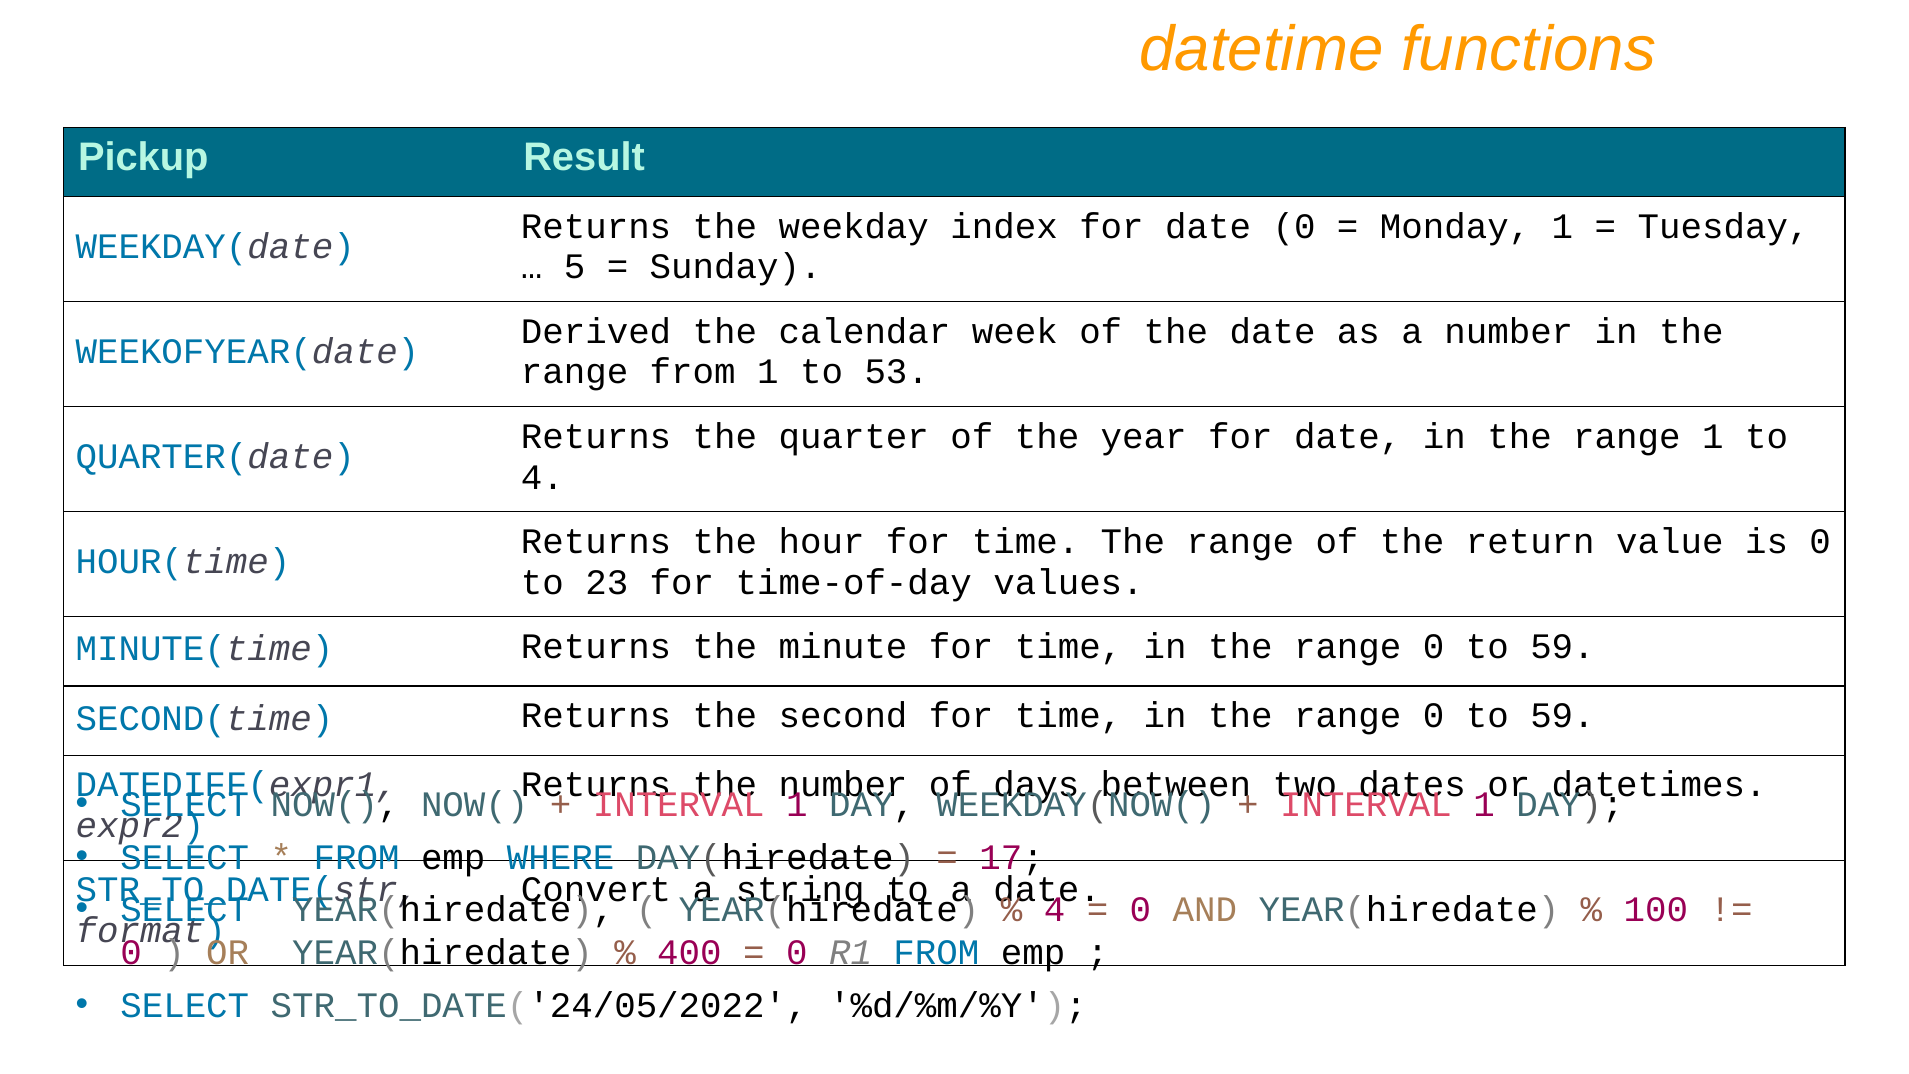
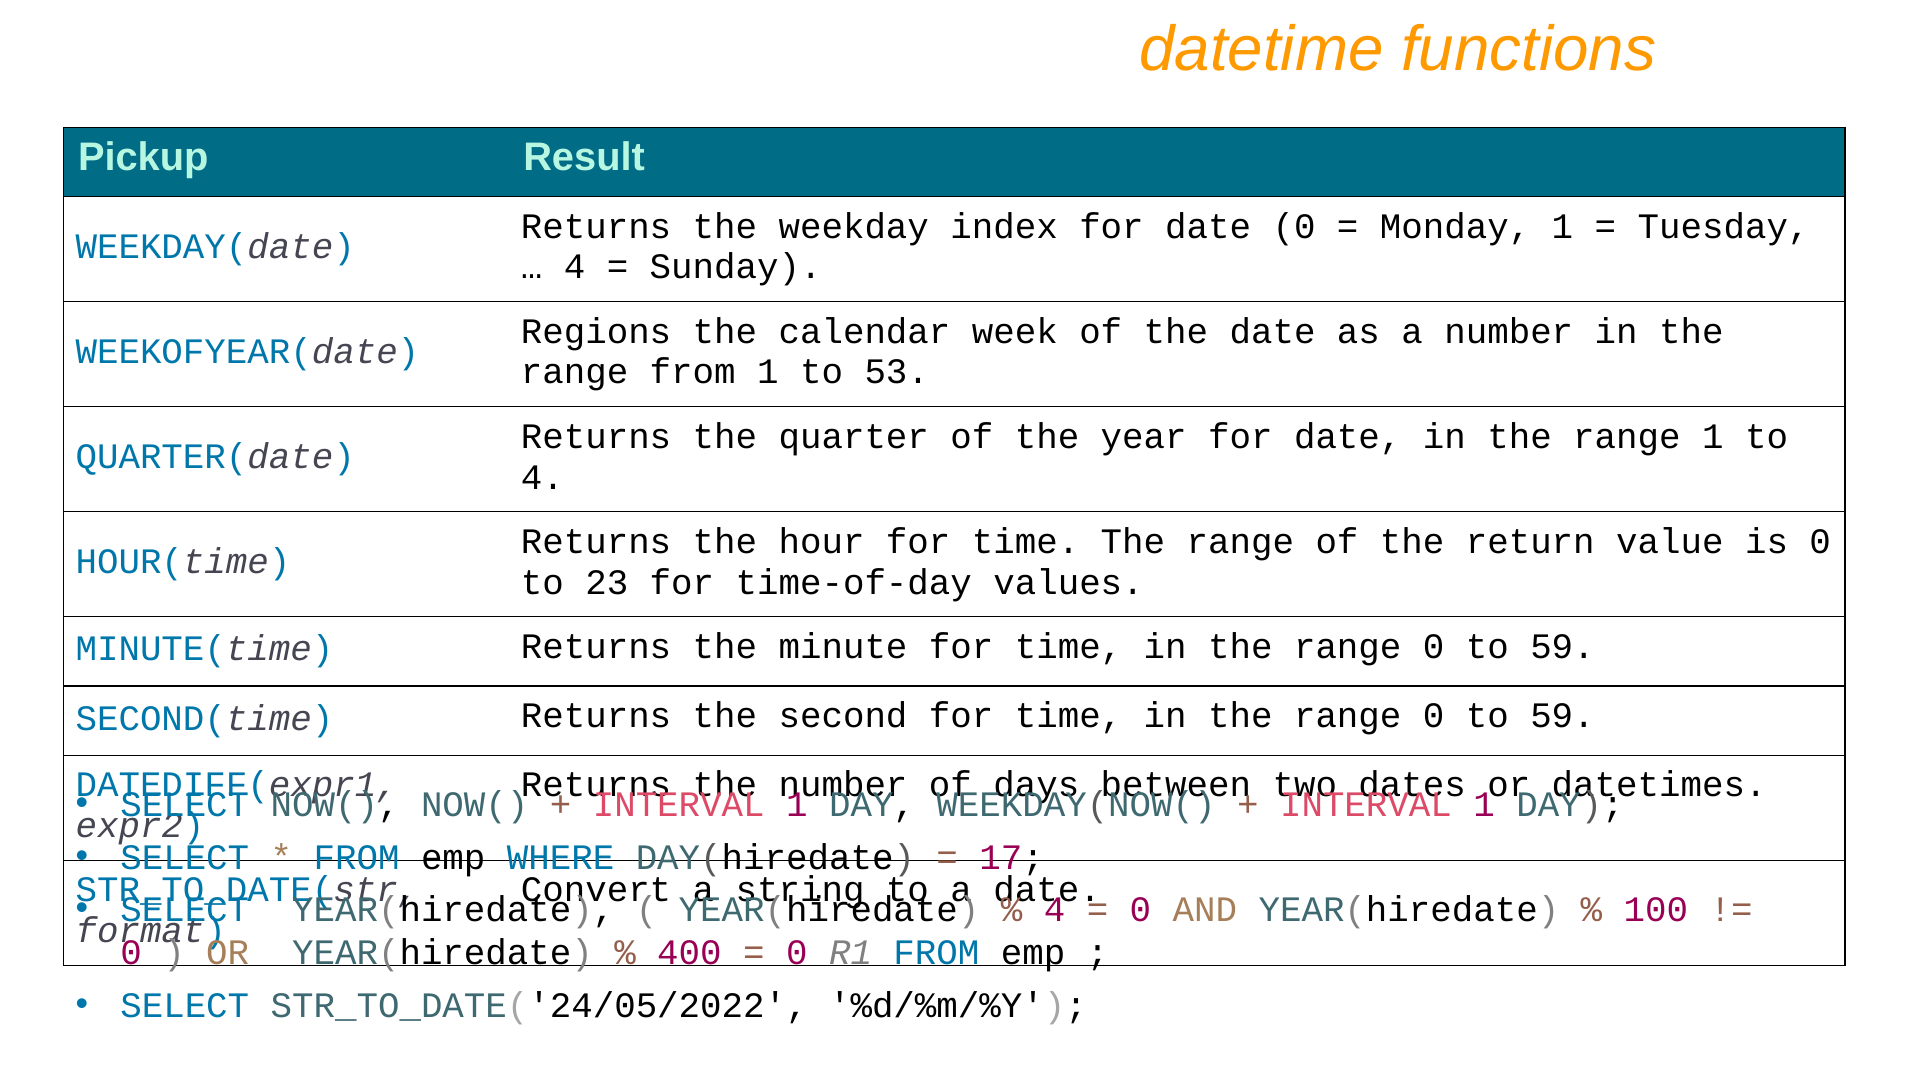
5 at (575, 267): 5 -> 4
Derived: Derived -> Regions
